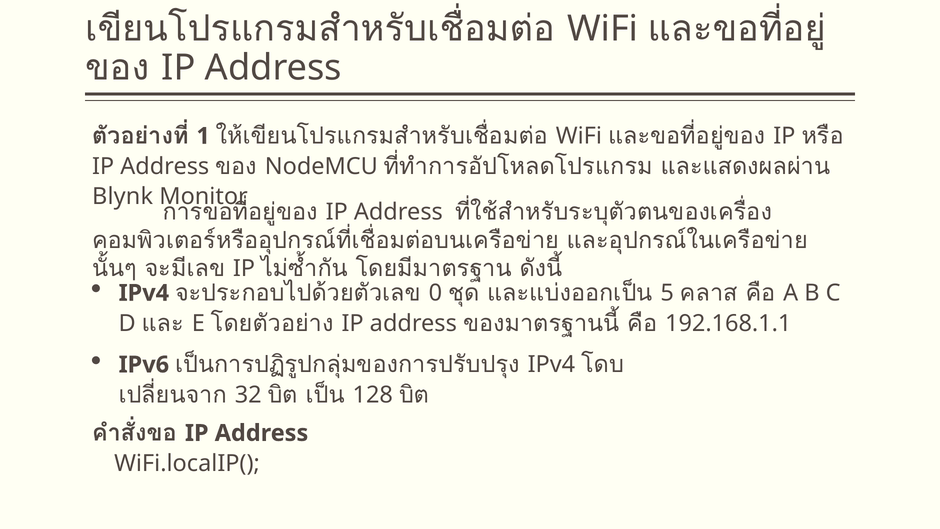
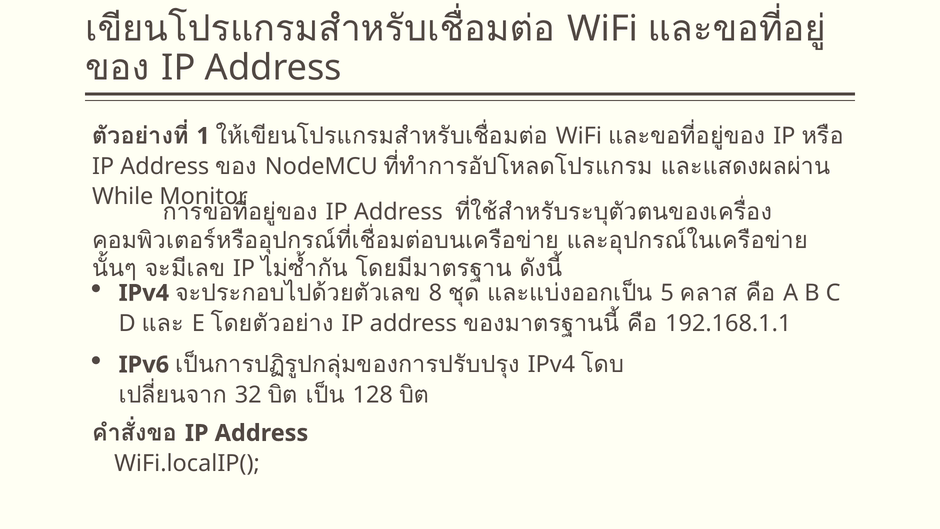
Blynk: Blynk -> While
0: 0 -> 8
